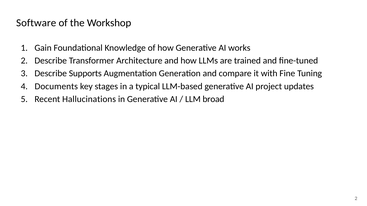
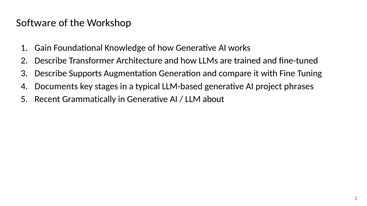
updates: updates -> phrases
Hallucinations: Hallucinations -> Grammatically
broad: broad -> about
